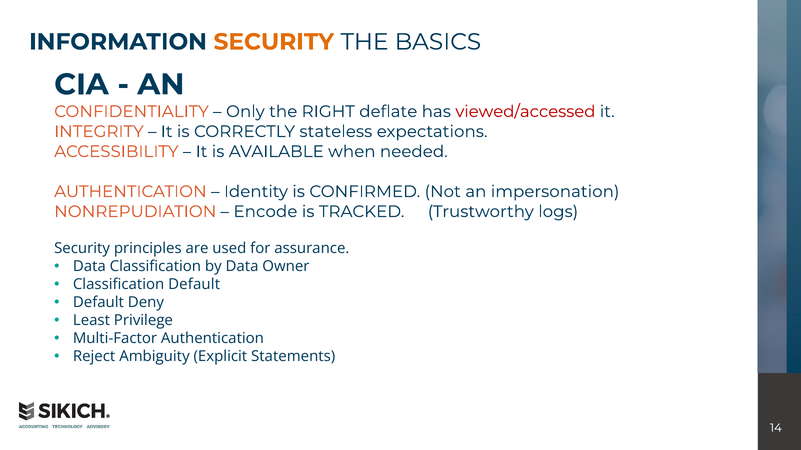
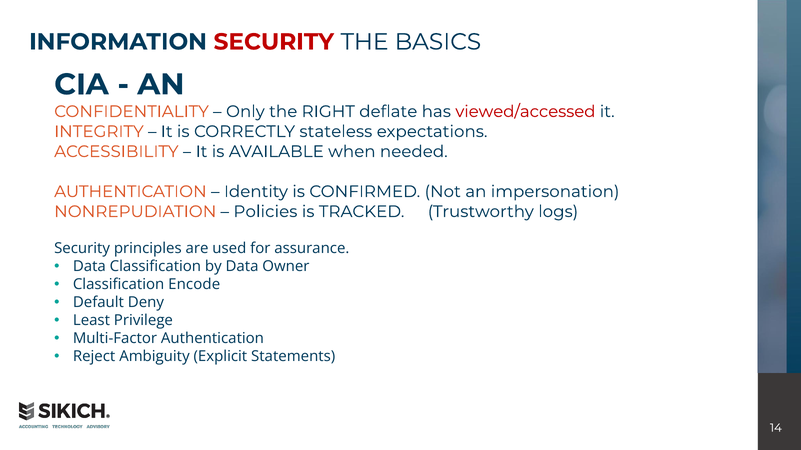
SECURITY at (274, 42) colour: orange -> red
Encode: Encode -> Policies
Classification Default: Default -> Encode
